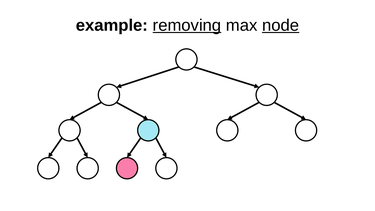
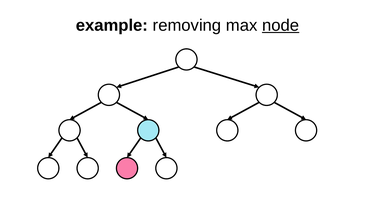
removing underline: present -> none
